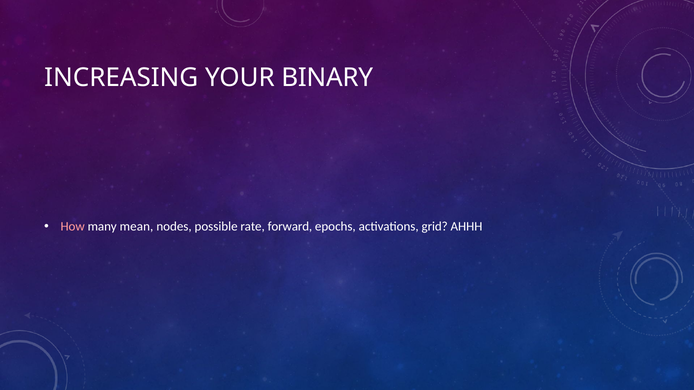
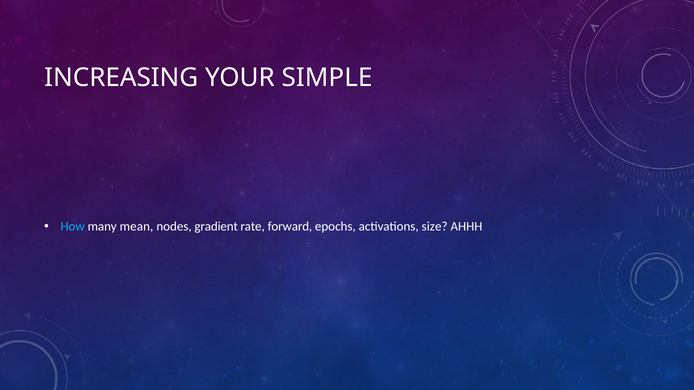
BINARY: BINARY -> SIMPLE
How colour: pink -> light blue
possible: possible -> gradient
grid: grid -> size
